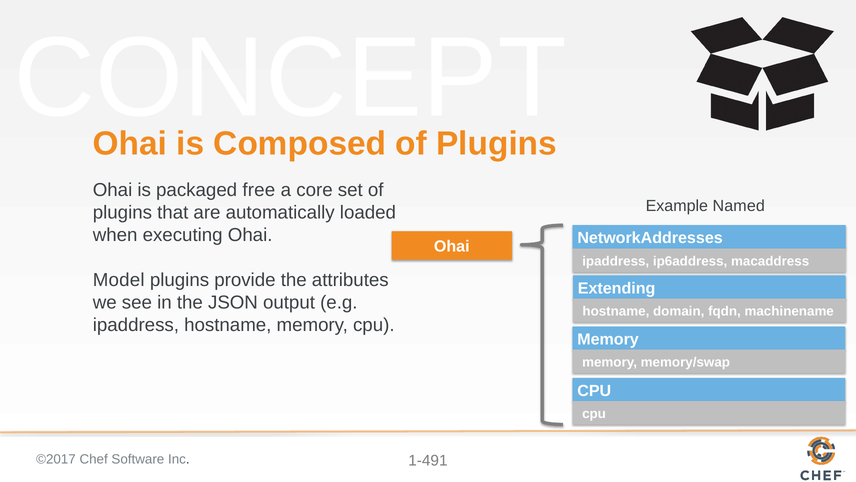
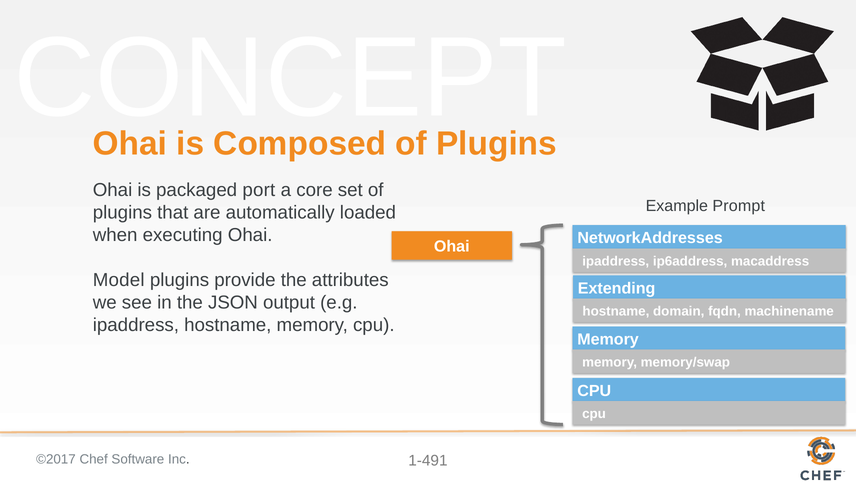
free: free -> port
Named: Named -> Prompt
